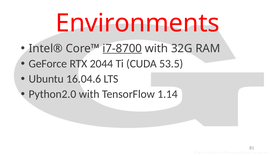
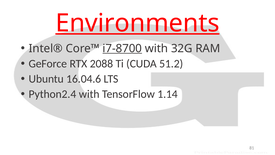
Environments underline: none -> present
2044: 2044 -> 2088
53.5: 53.5 -> 51.2
Python2.0: Python2.0 -> Python2.4
